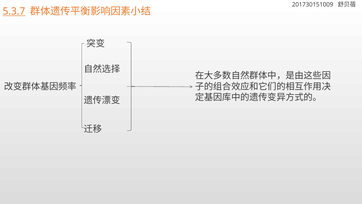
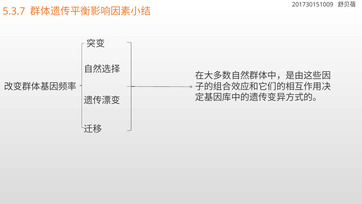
5.3.7 underline: present -> none
